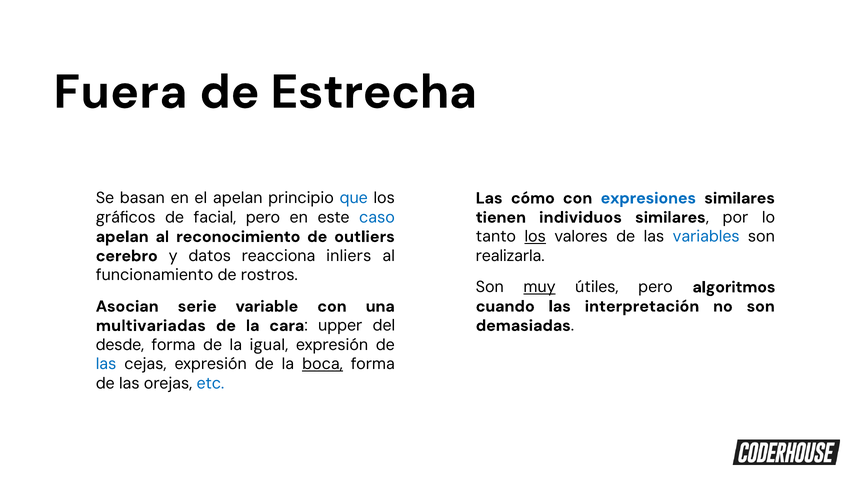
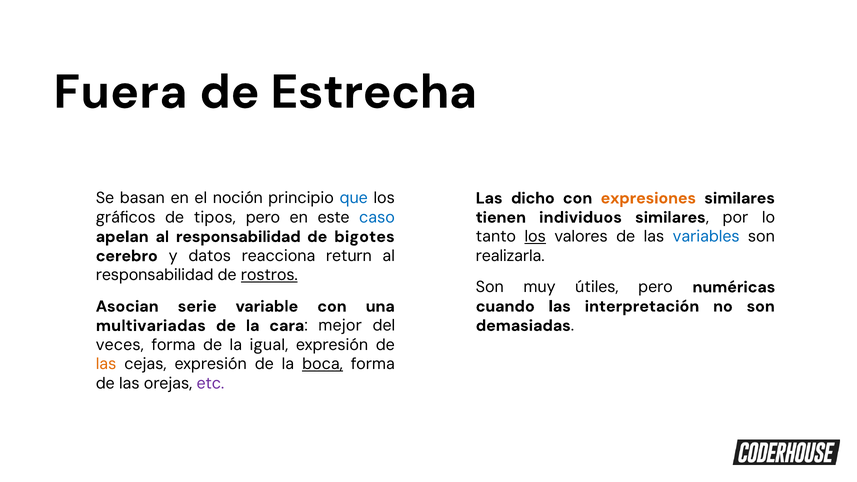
el apelan: apelan -> noción
cómo: cómo -> dicho
expresiones colour: blue -> orange
facial: facial -> tipos
apelan al reconocimiento: reconocimiento -> responsabilidad
outliers: outliers -> bigotes
inliers: inliers -> return
funcionamiento at (155, 275): funcionamiento -> responsabilidad
rostros underline: none -> present
muy underline: present -> none
algoritmos: algoritmos -> numéricas
upper: upper -> mejor
desde: desde -> veces
las at (106, 364) colour: blue -> orange
etc colour: blue -> purple
